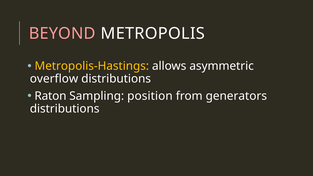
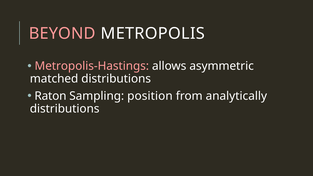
Metropolis-Hastings colour: yellow -> pink
overflow: overflow -> matched
generators: generators -> analytically
